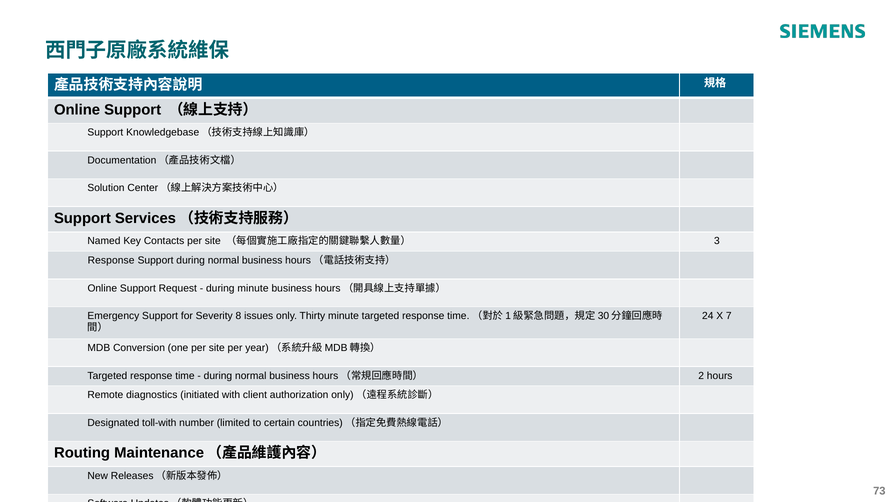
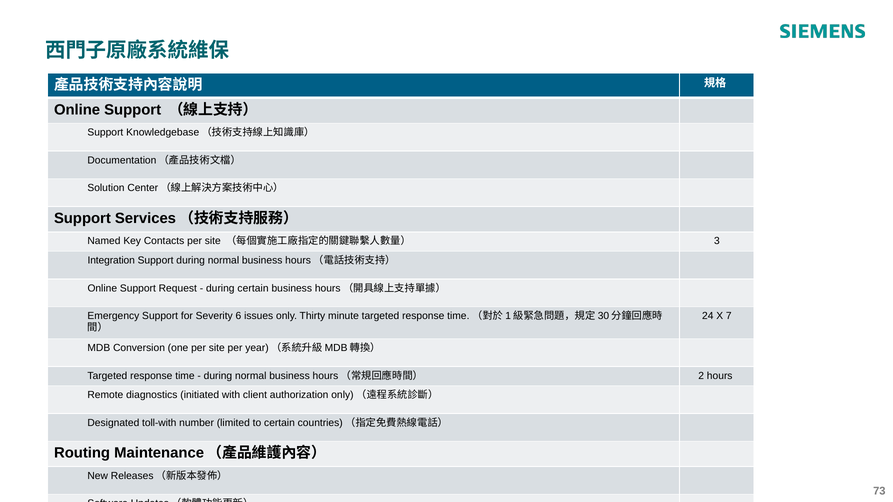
Response at (111, 261): Response -> Integration
during minute: minute -> certain
8: 8 -> 6
